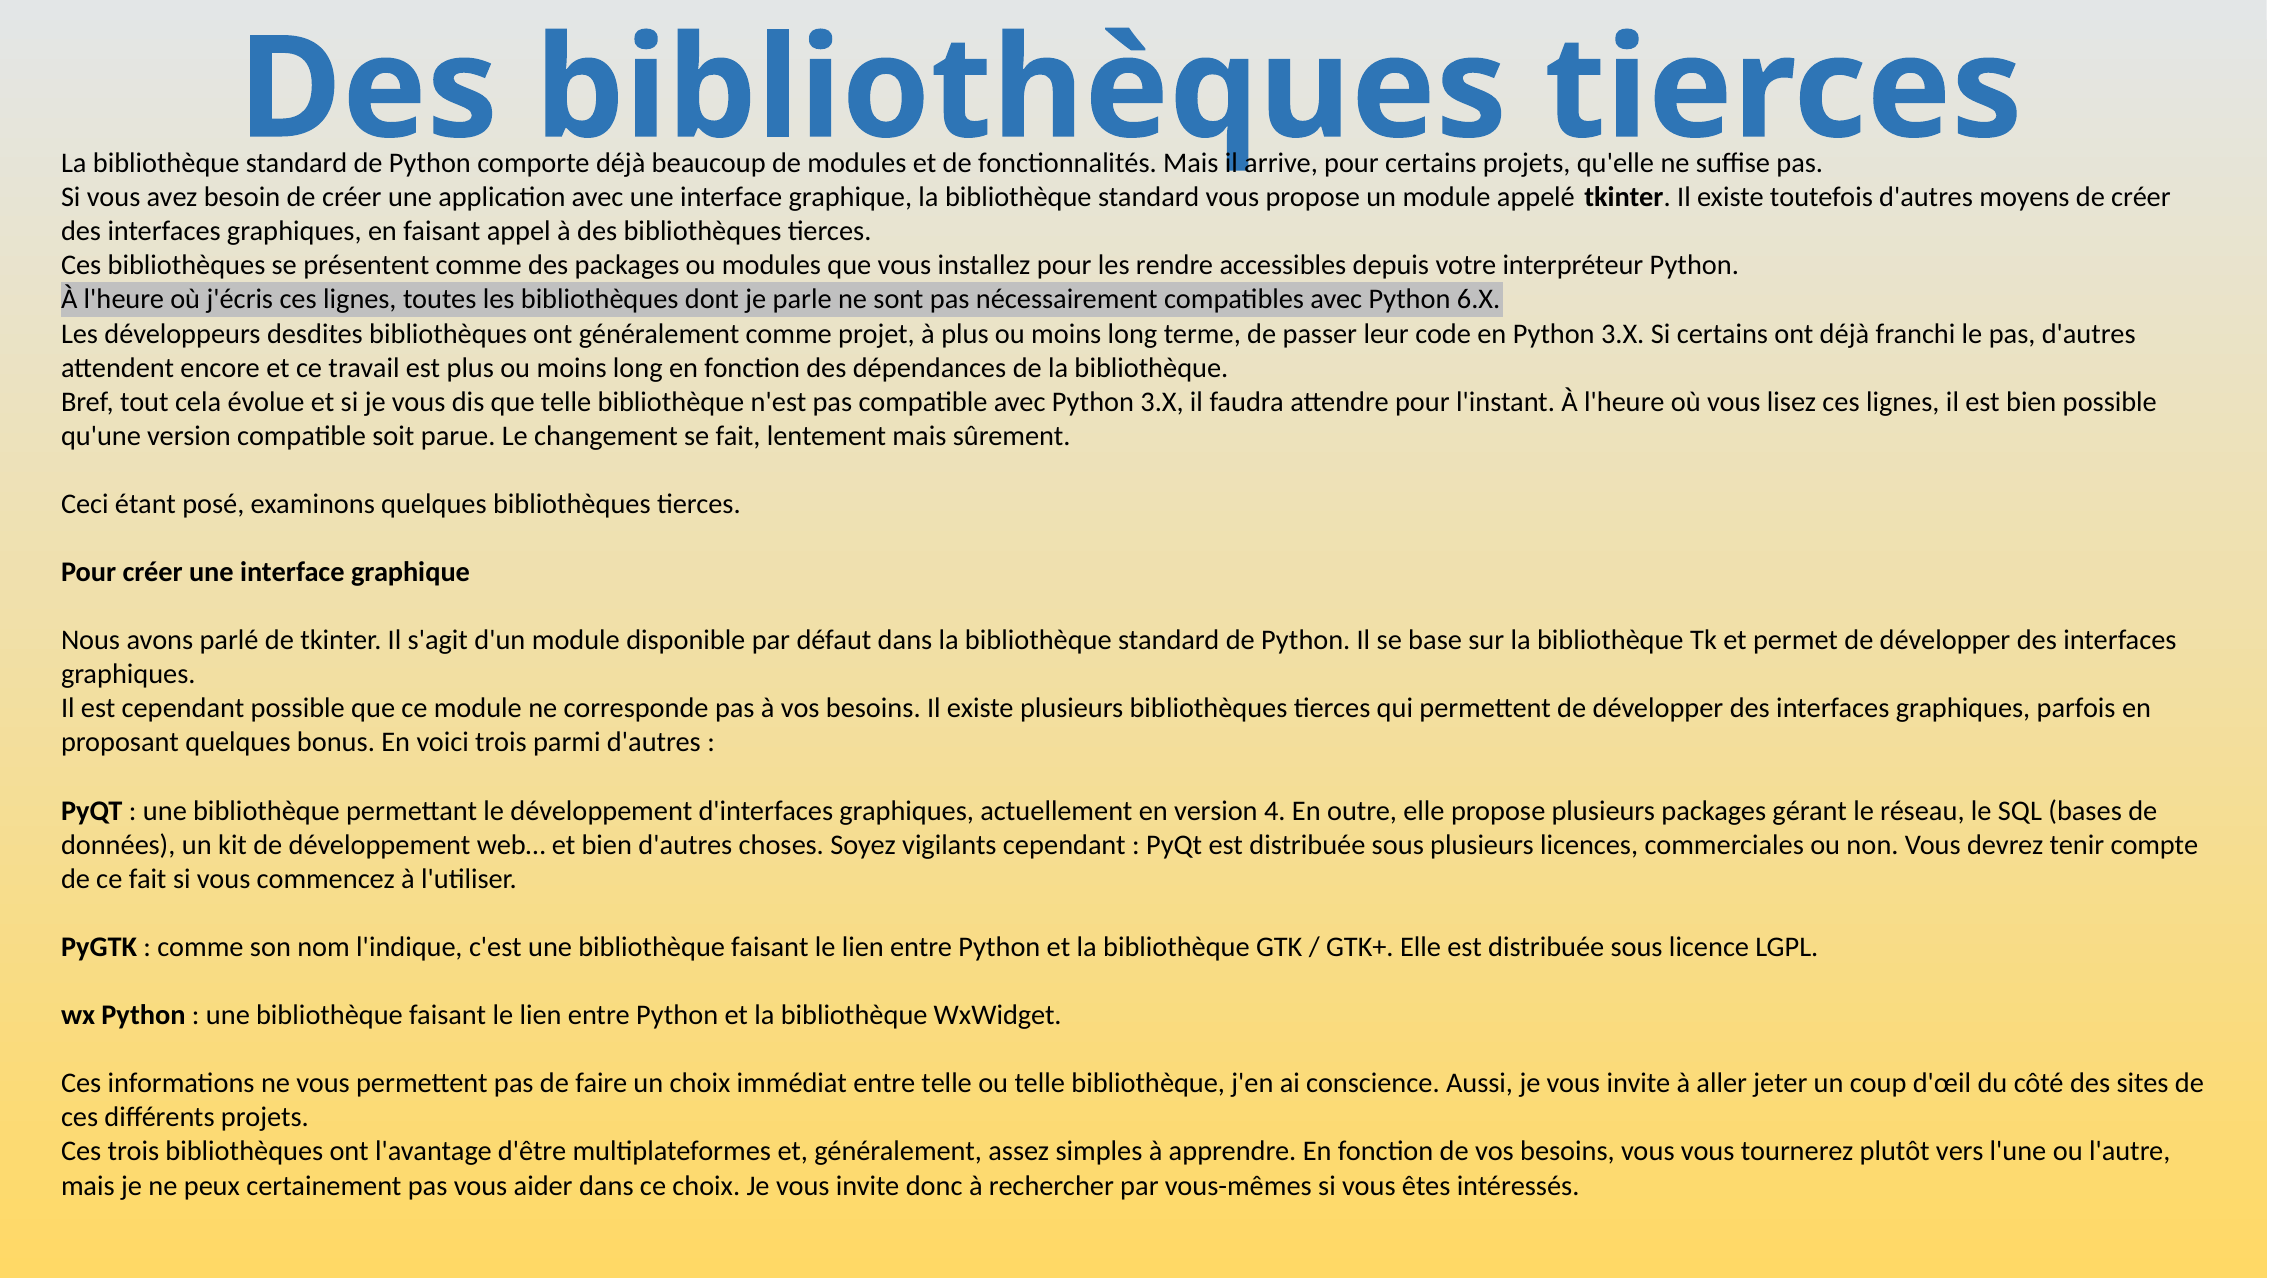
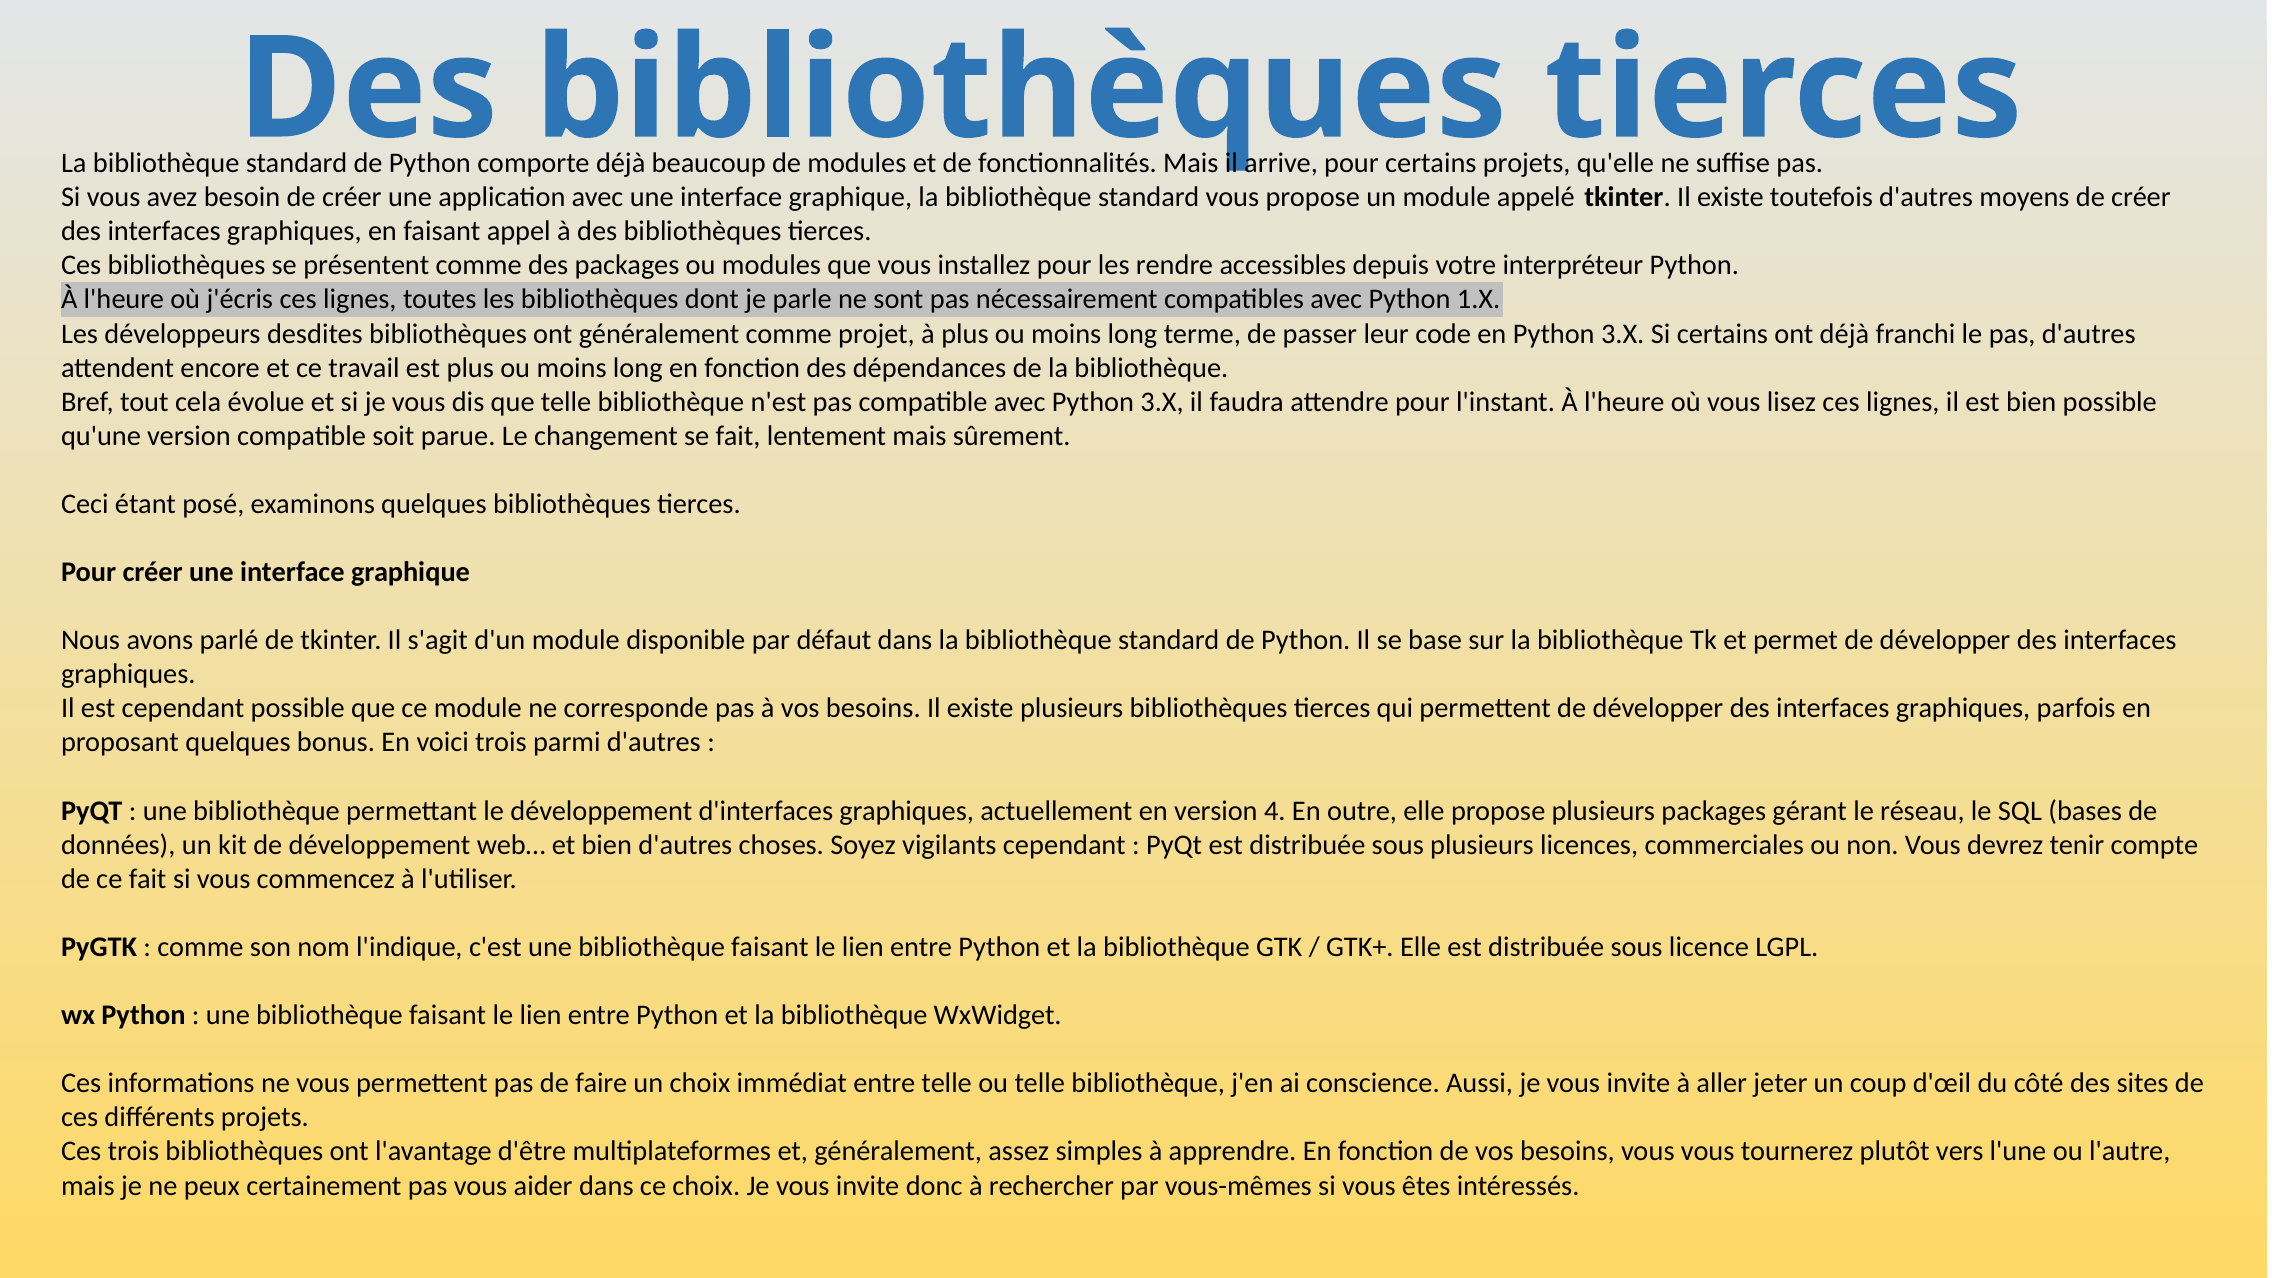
6.X: 6.X -> 1.X
